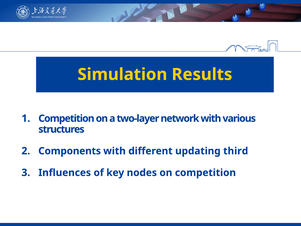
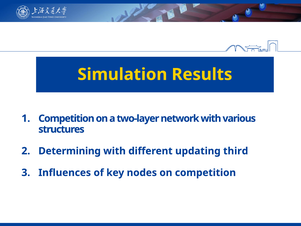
Components: Components -> Determining
